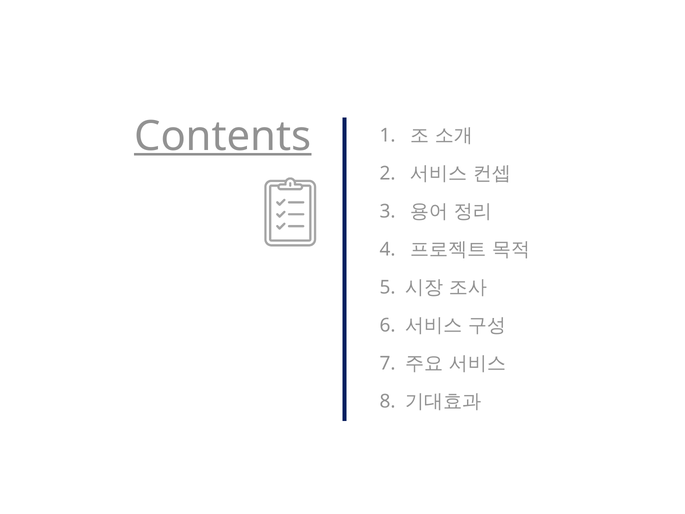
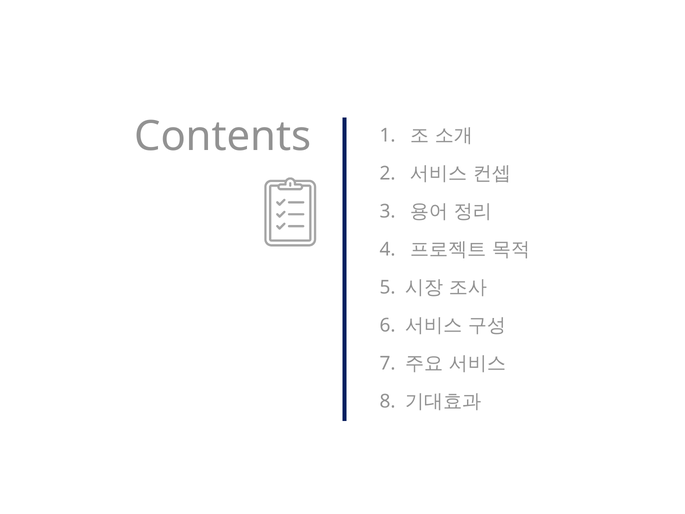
Contents underline: present -> none
